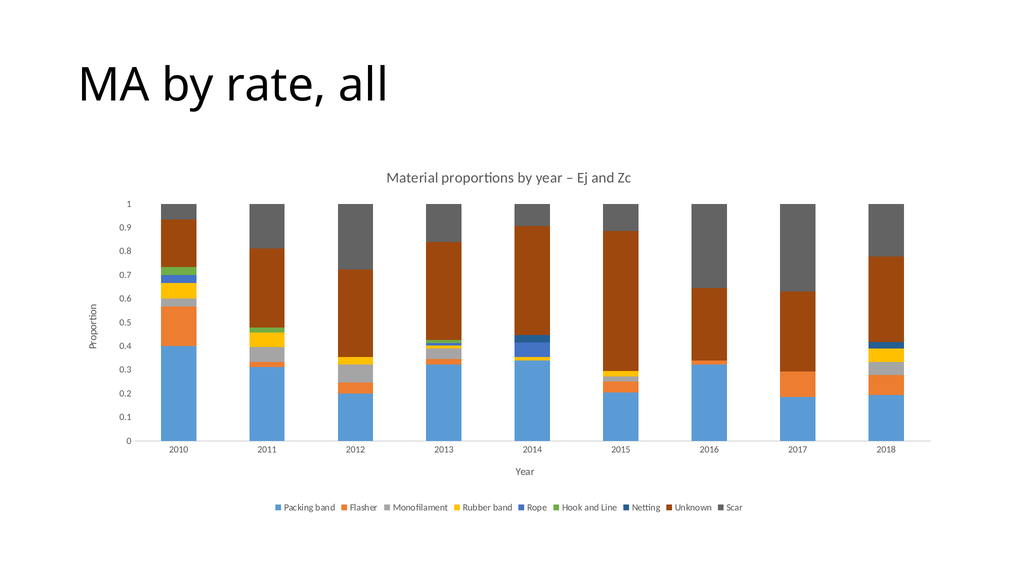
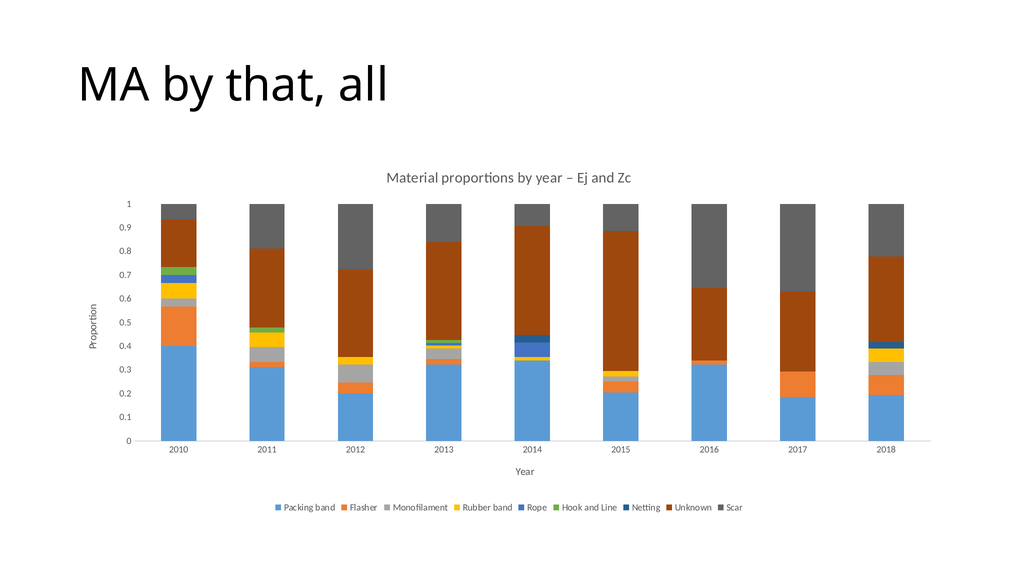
rate: rate -> that
